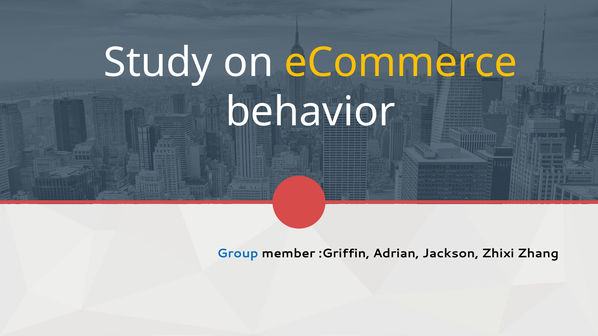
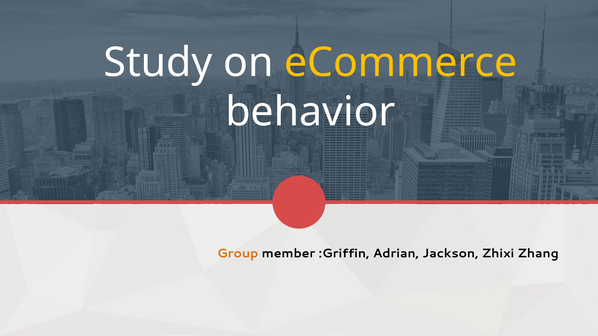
Group colour: blue -> orange
